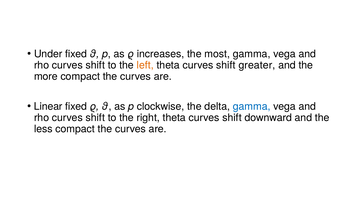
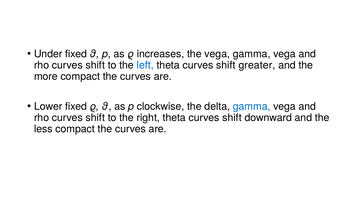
the most: most -> vega
left colour: orange -> blue
Linear: Linear -> Lower
